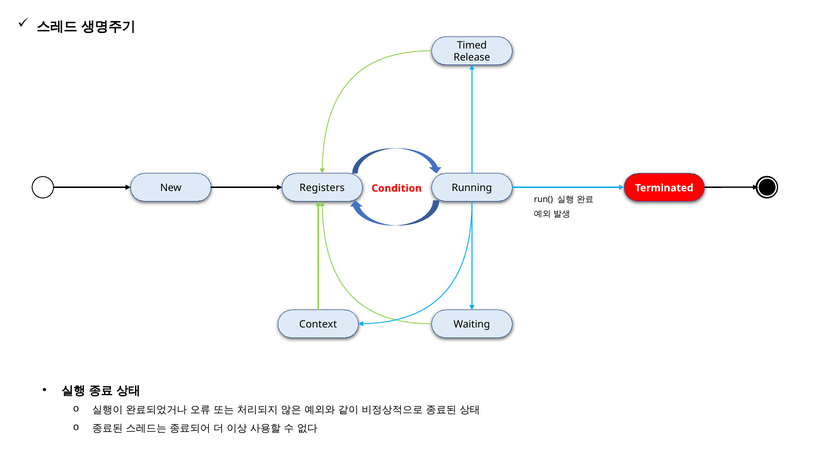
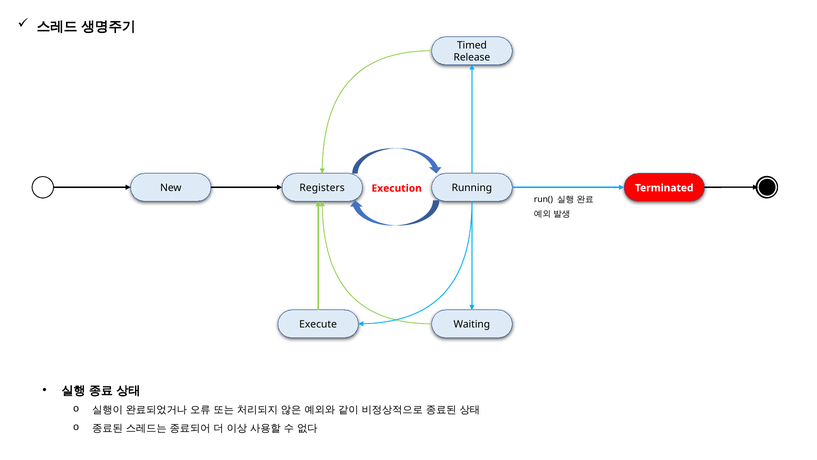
Condition: Condition -> Execution
Context: Context -> Execute
